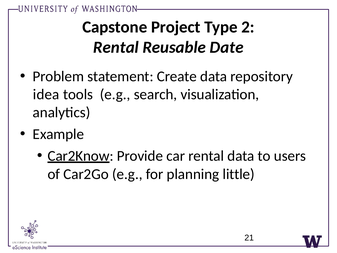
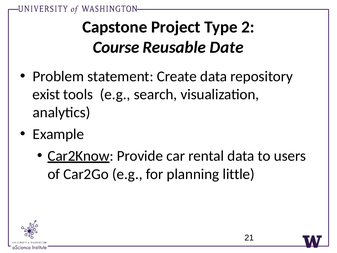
Rental at (116, 47): Rental -> Course
idea: idea -> exist
